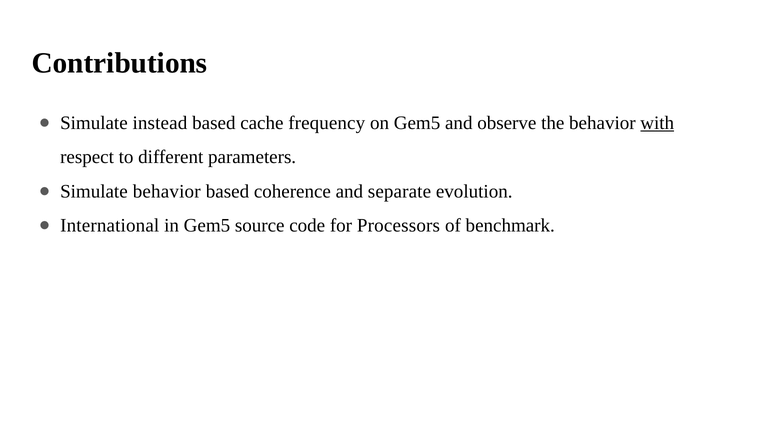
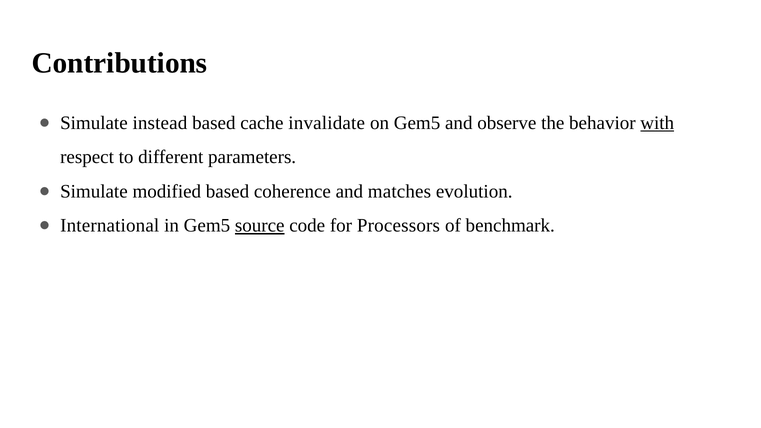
frequency: frequency -> invalidate
Simulate behavior: behavior -> modified
separate: separate -> matches
source underline: none -> present
